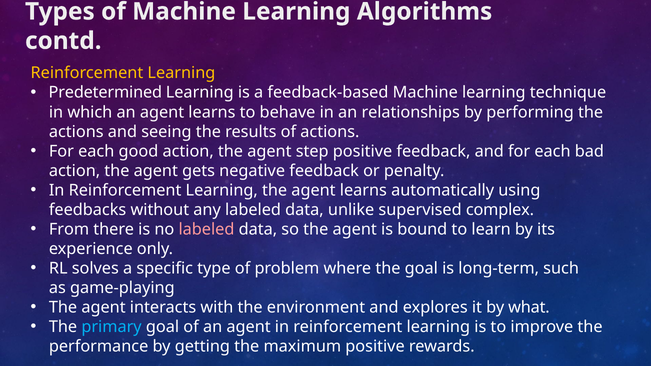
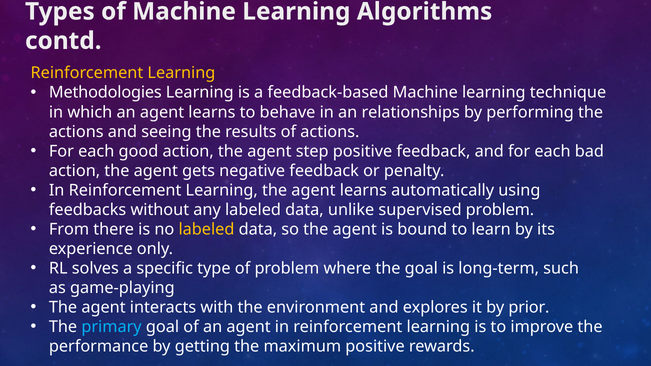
Predetermined: Predetermined -> Methodologies
supervised complex: complex -> problem
labeled at (206, 229) colour: pink -> yellow
what: what -> prior
